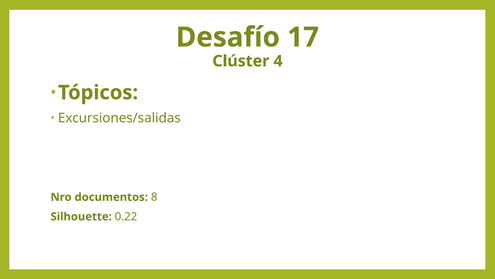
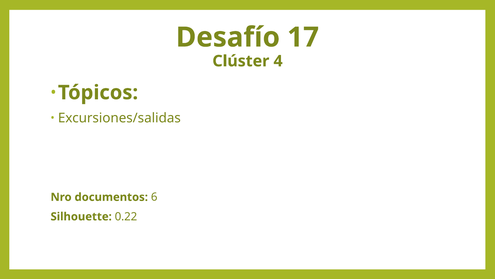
8: 8 -> 6
